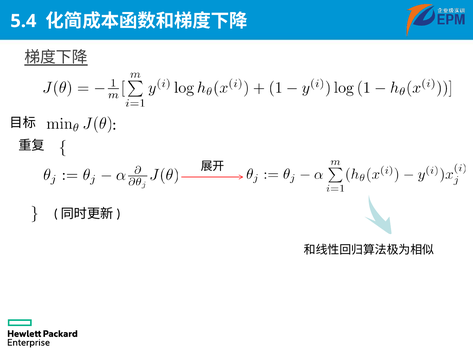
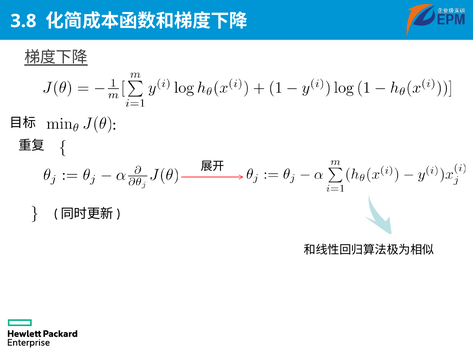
5.4: 5.4 -> 3.8
